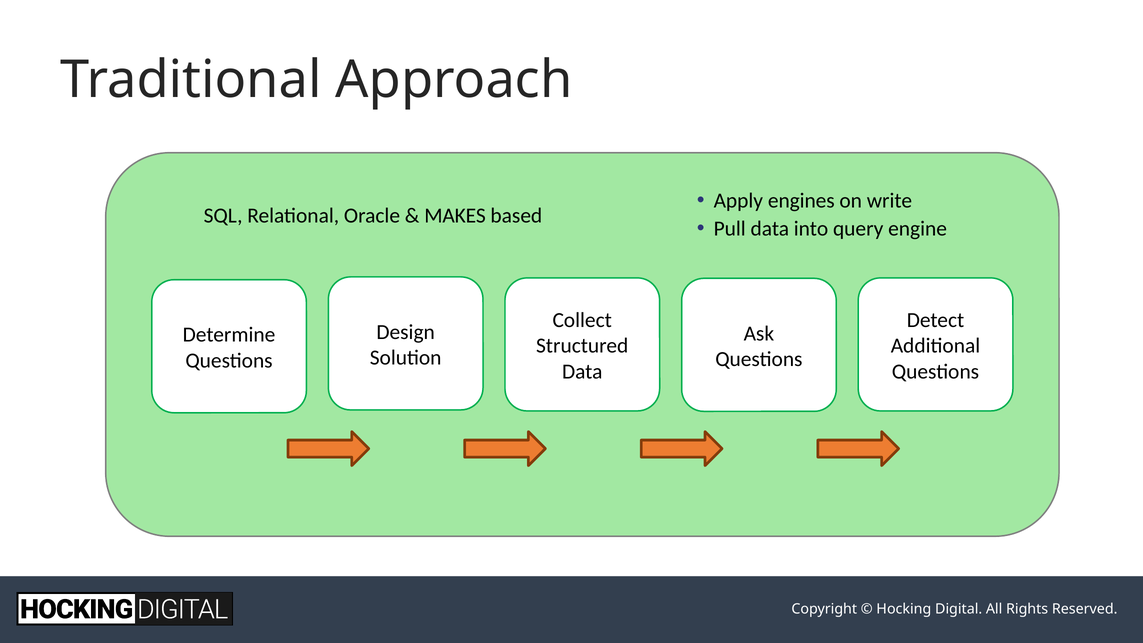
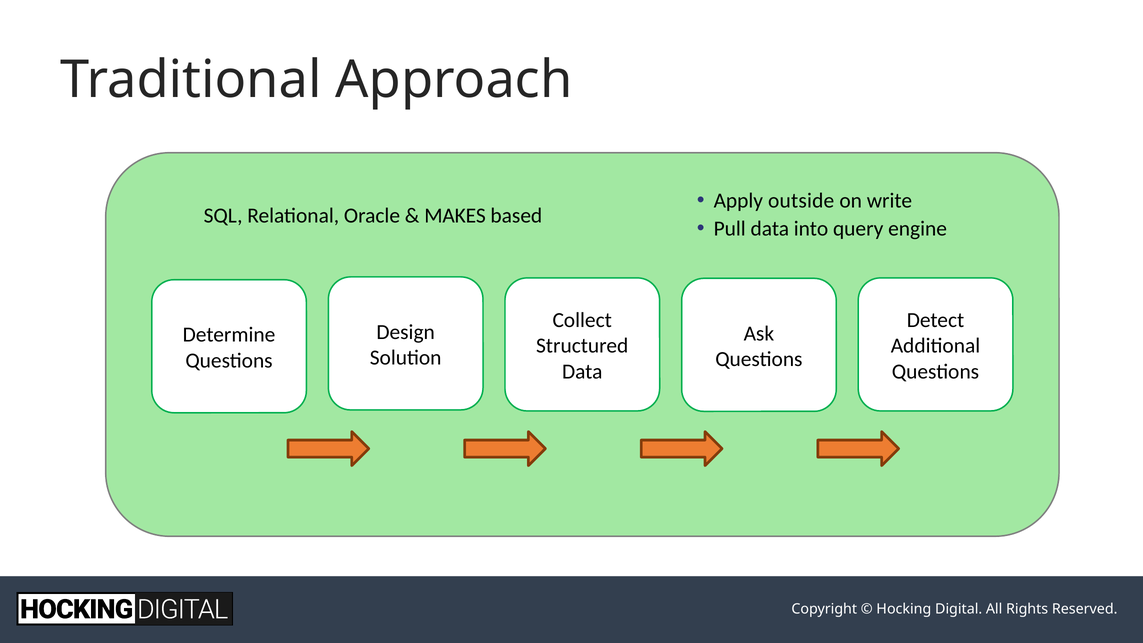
engines: engines -> outside
